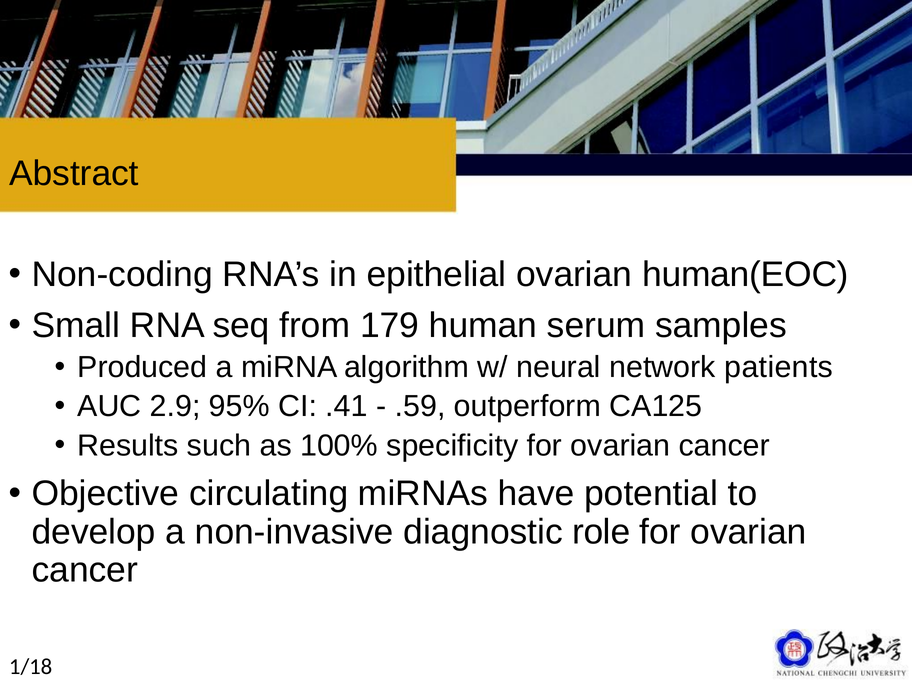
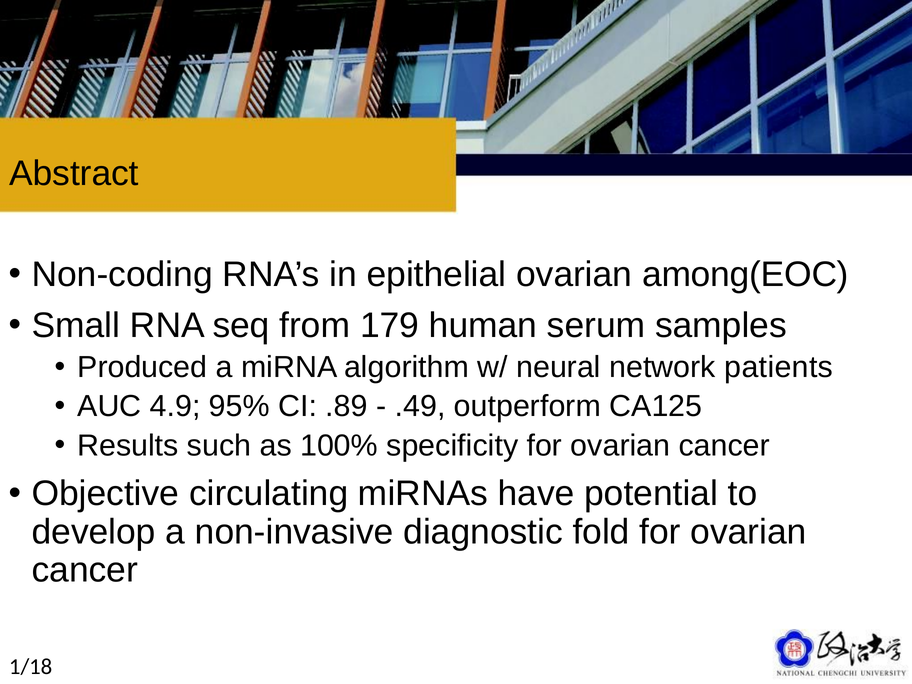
human(EOC: human(EOC -> among(EOC
2.9: 2.9 -> 4.9
.41: .41 -> .89
.59: .59 -> .49
role: role -> fold
